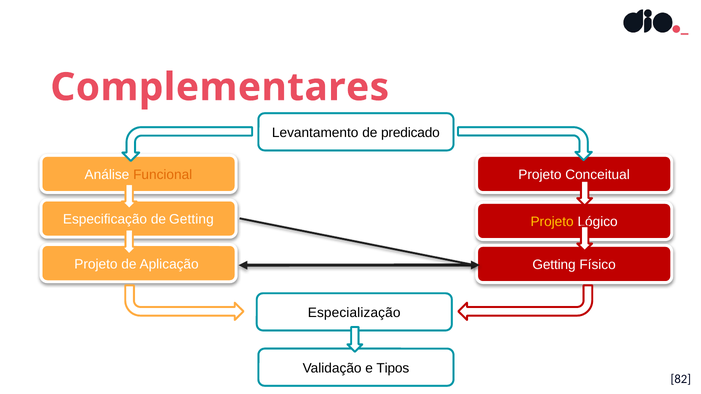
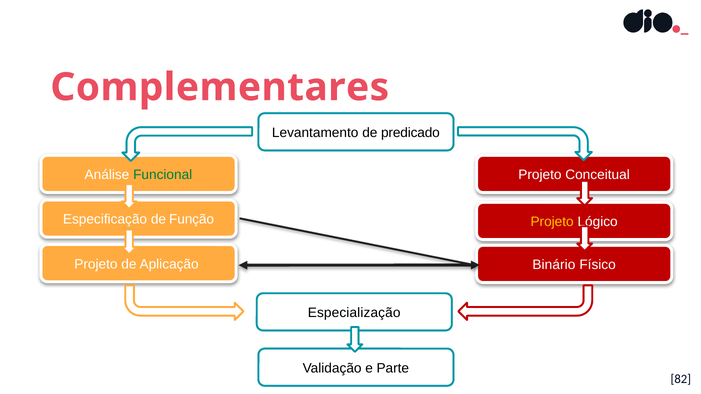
Funcional colour: orange -> green
de Getting: Getting -> Função
Getting at (554, 265): Getting -> Binário
Tipos: Tipos -> Parte
